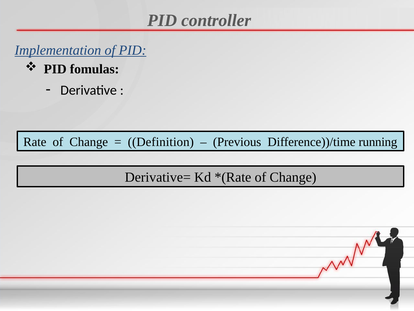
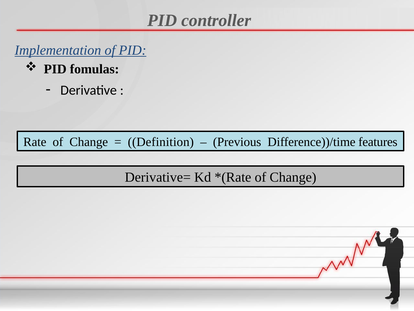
running: running -> features
